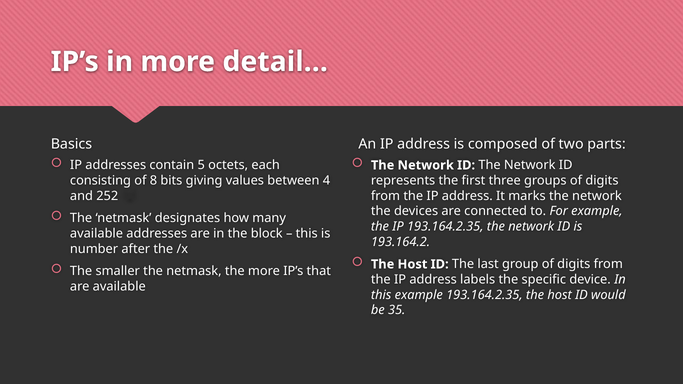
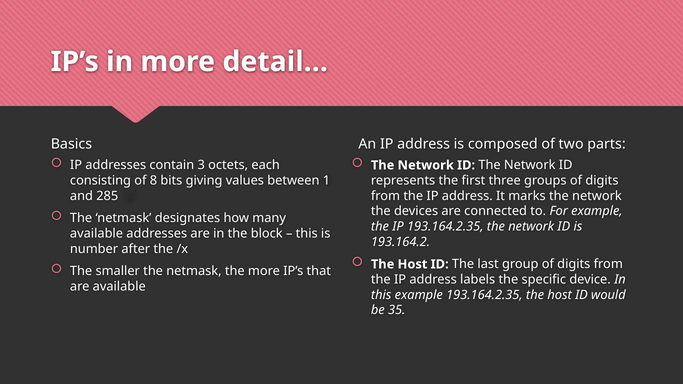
5: 5 -> 3
4: 4 -> 1
252: 252 -> 285
